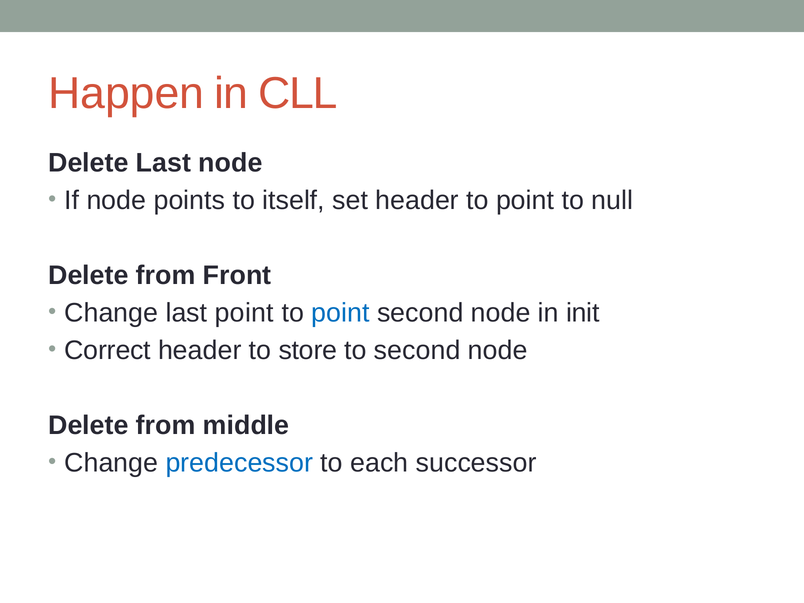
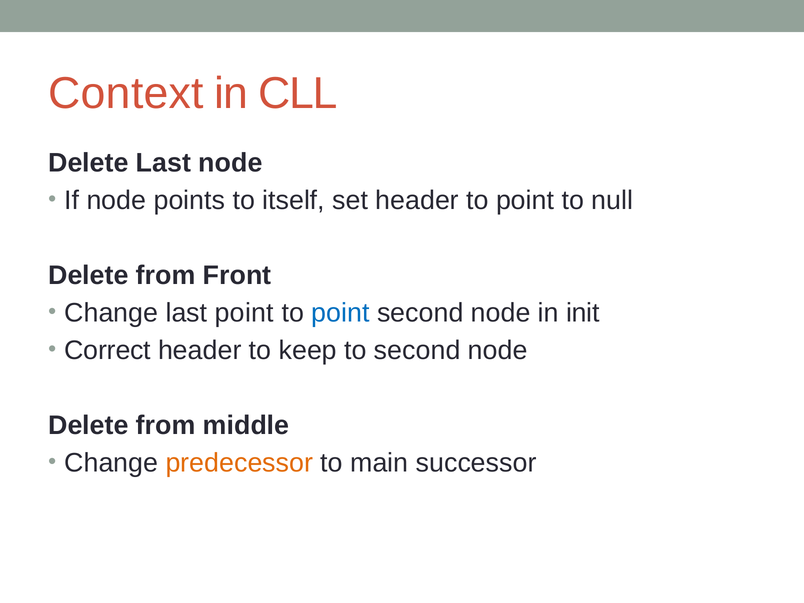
Happen: Happen -> Context
store: store -> keep
predecessor colour: blue -> orange
each: each -> main
